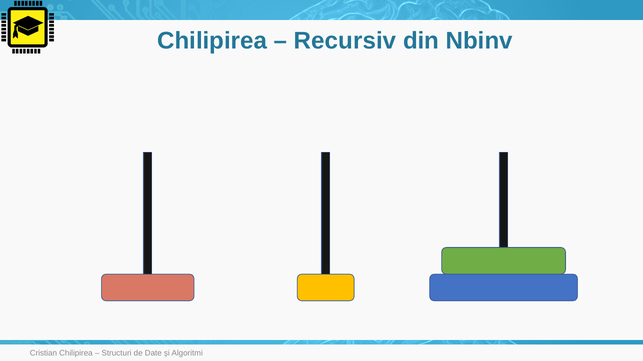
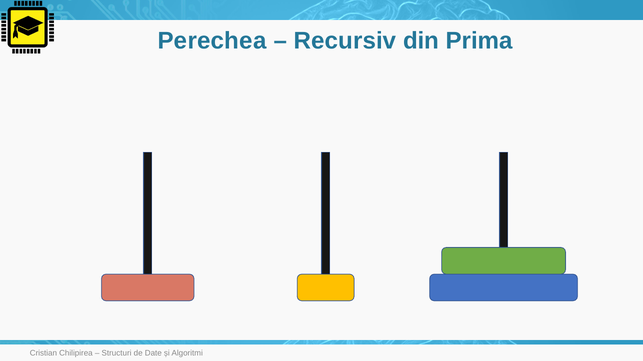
Chilipirea at (212, 41): Chilipirea -> Perechea
Nbinv: Nbinv -> Prima
